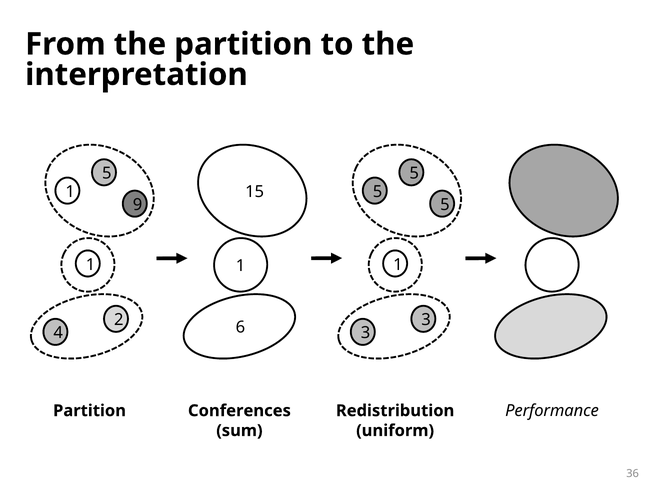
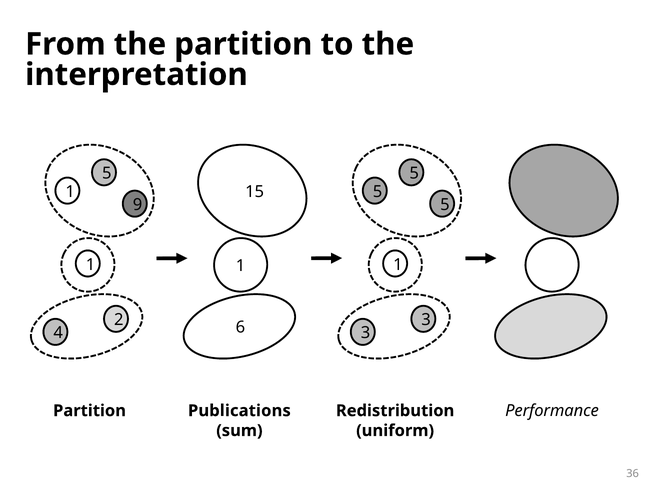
Conferences: Conferences -> Publications
